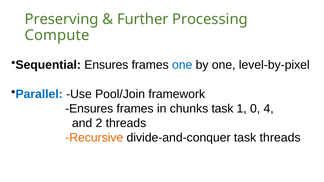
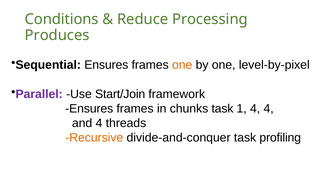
Preserving: Preserving -> Conditions
Further: Further -> Reduce
Compute: Compute -> Produces
one at (182, 65) colour: blue -> orange
Parallel colour: blue -> purple
Pool/Join: Pool/Join -> Start/Join
1 0: 0 -> 4
and 2: 2 -> 4
task threads: threads -> profiling
